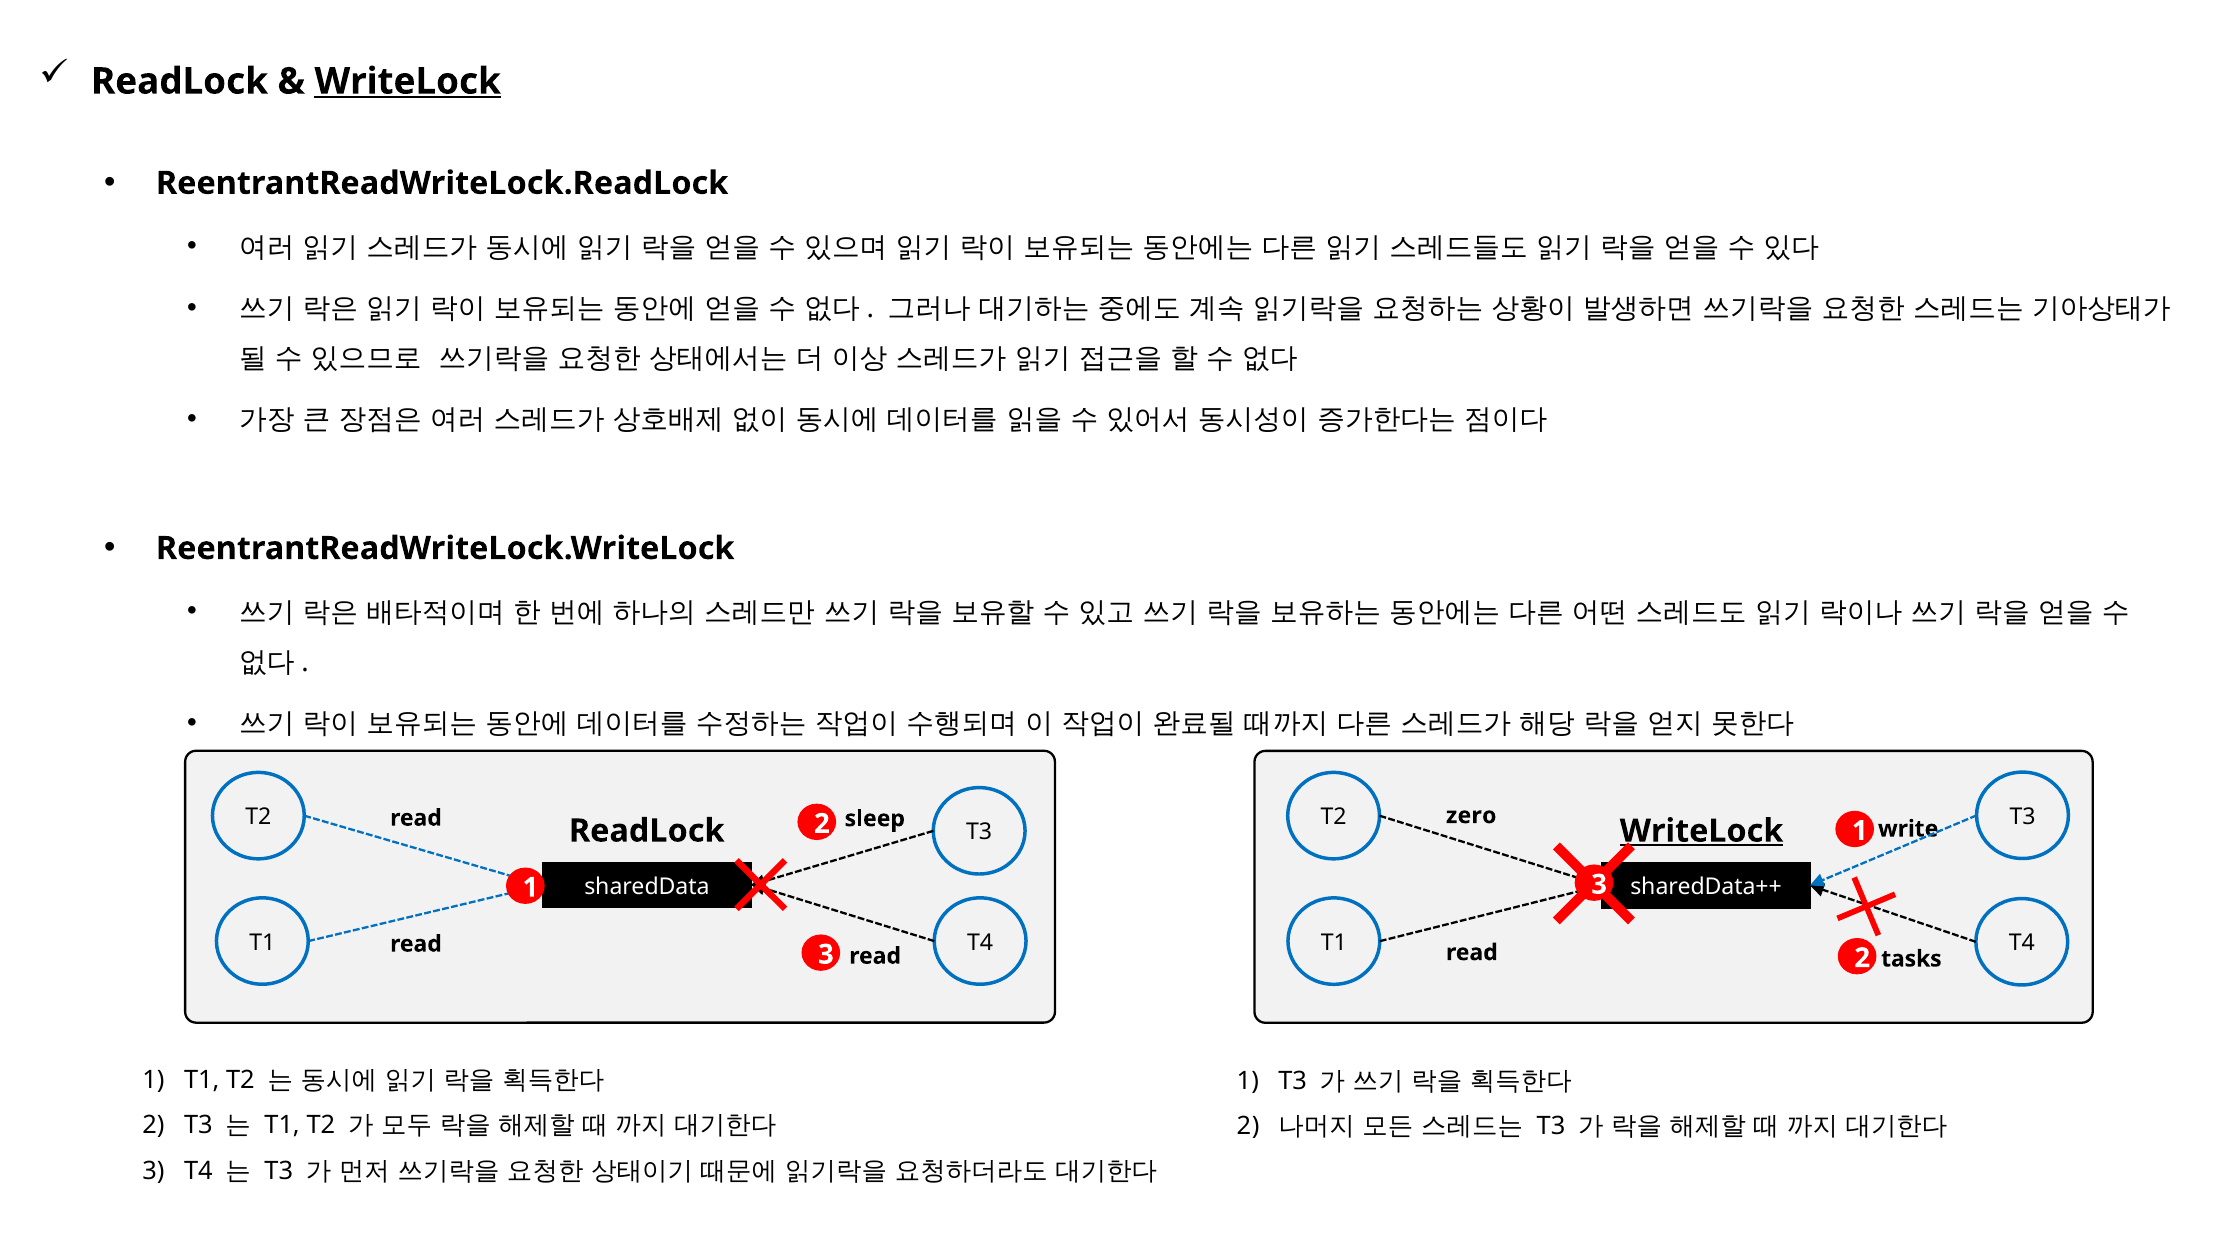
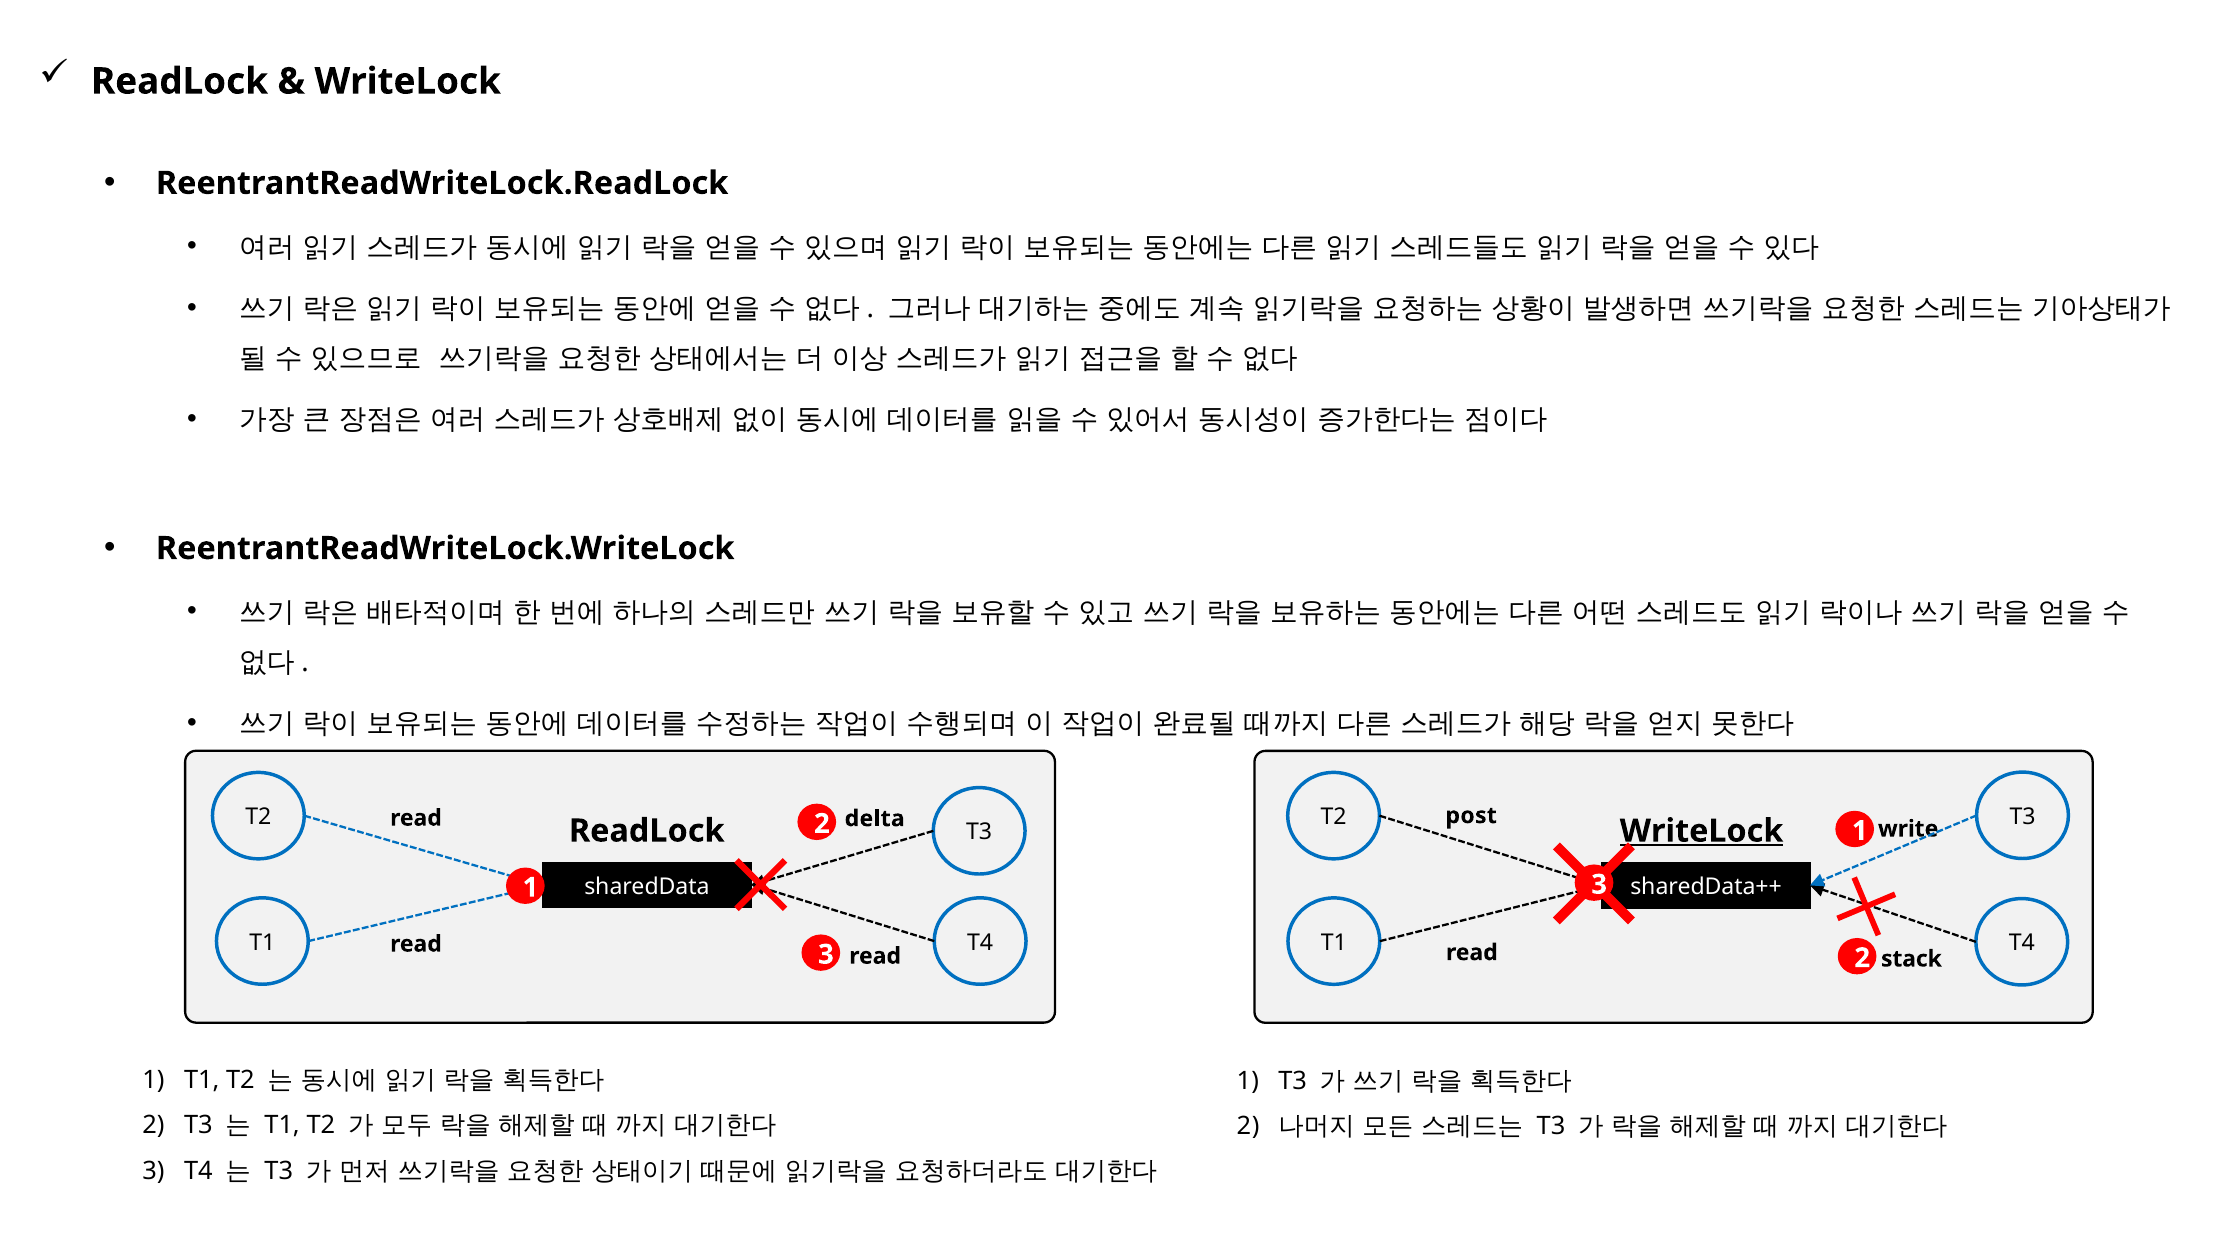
WriteLock at (408, 81) underline: present -> none
zero: zero -> post
sleep: sleep -> delta
tasks: tasks -> stack
